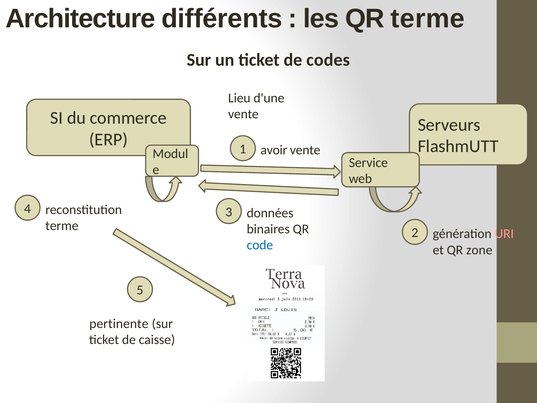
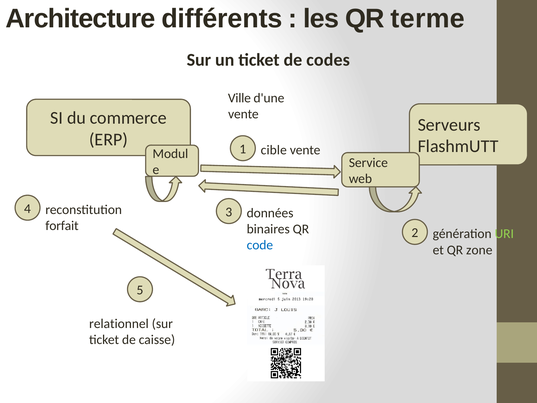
Lieu: Lieu -> Ville
avoir: avoir -> cible
terme at (62, 226): terme -> forfait
URI colour: pink -> light green
pertinente: pertinente -> relationnel
